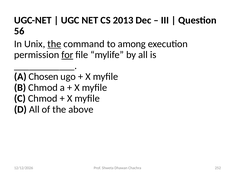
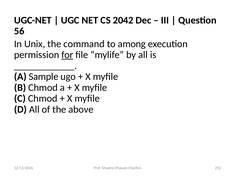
2013: 2013 -> 2042
the at (54, 44) underline: present -> none
Chosen: Chosen -> Sample
